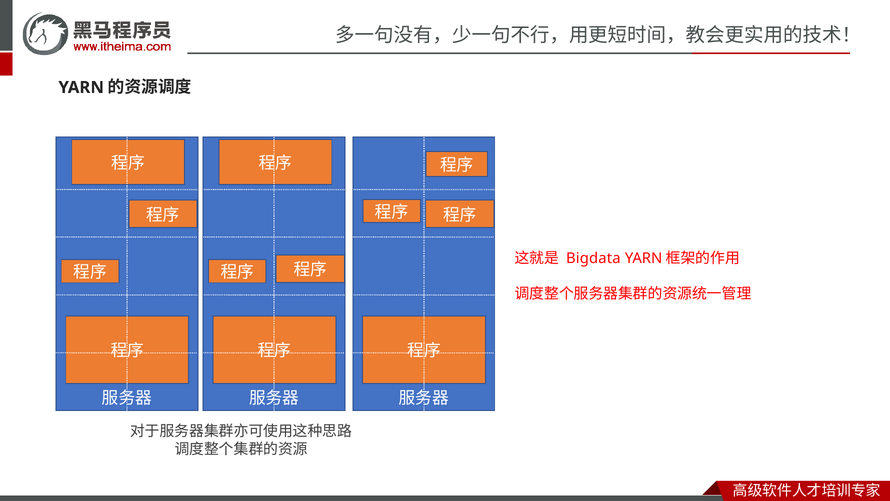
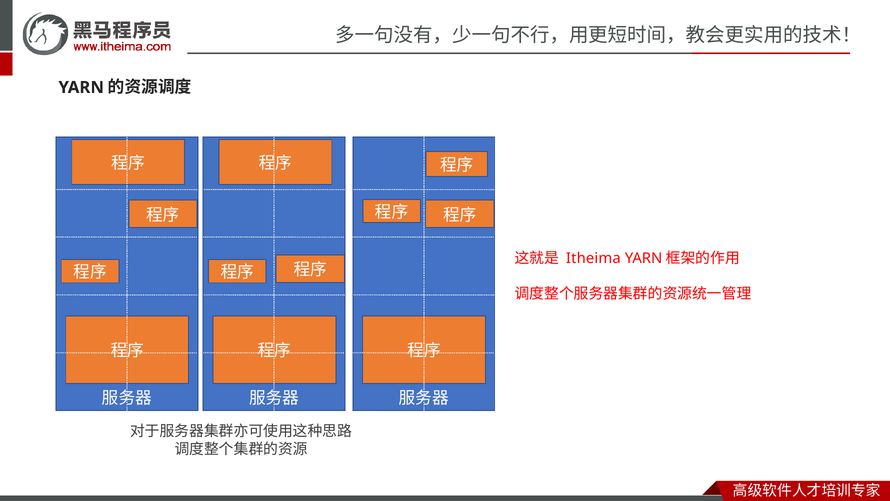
Bigdata: Bigdata -> Itheima
